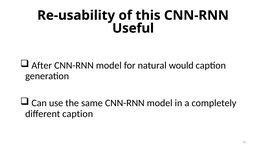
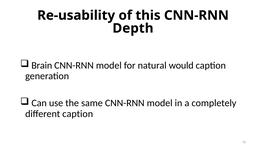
Useful: Useful -> Depth
After: After -> Brain
